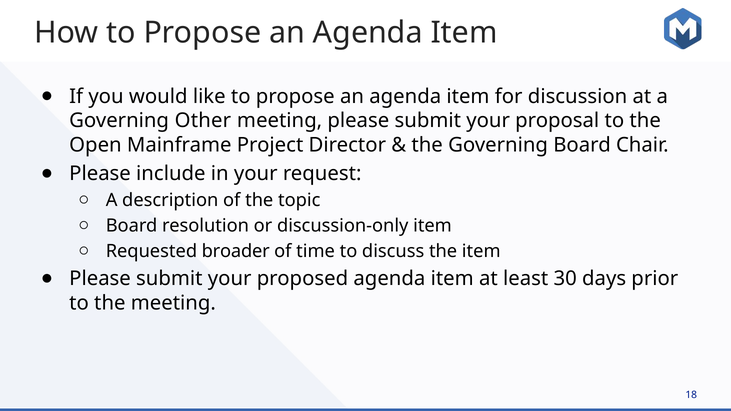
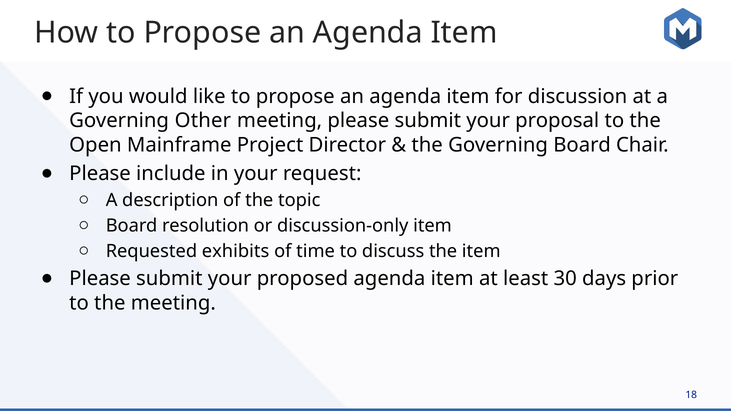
broader: broader -> exhibits
